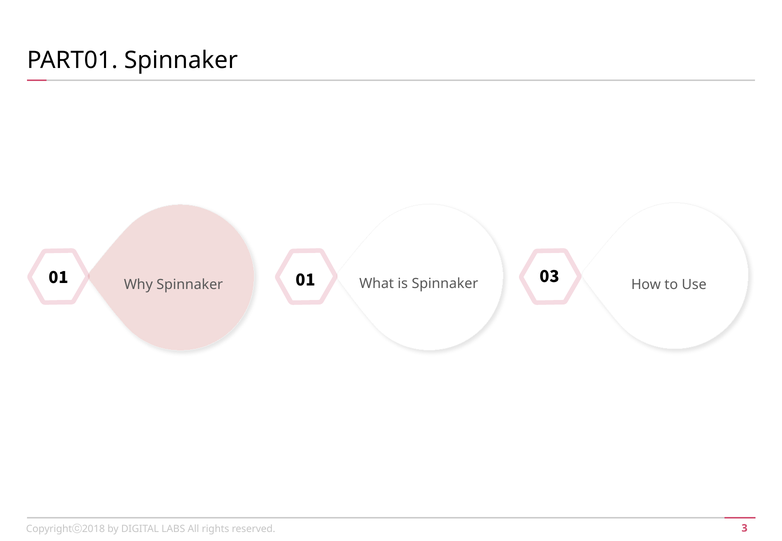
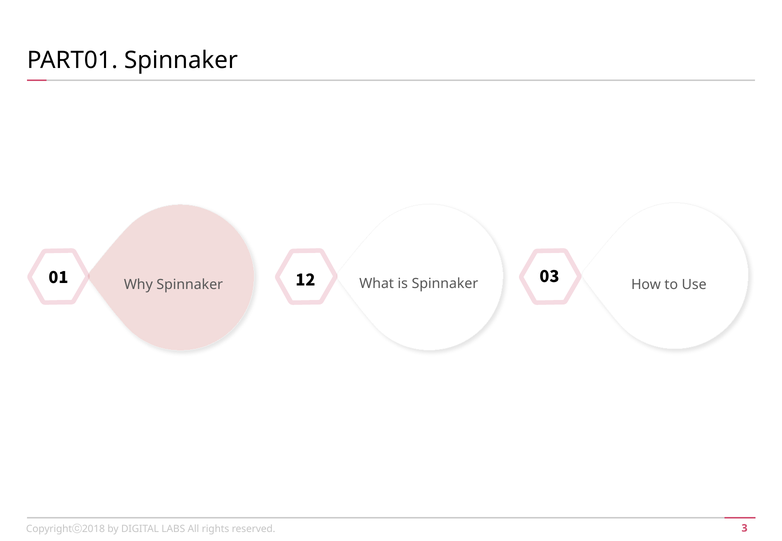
01 01: 01 -> 12
